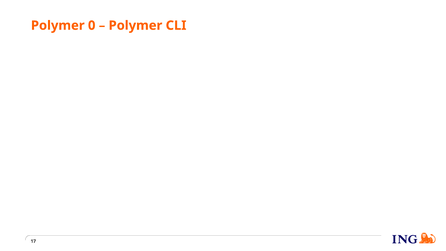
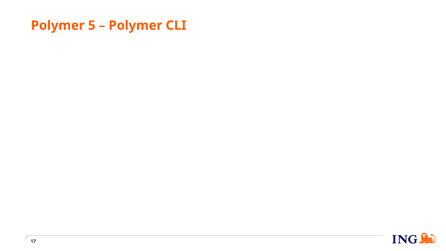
0: 0 -> 5
